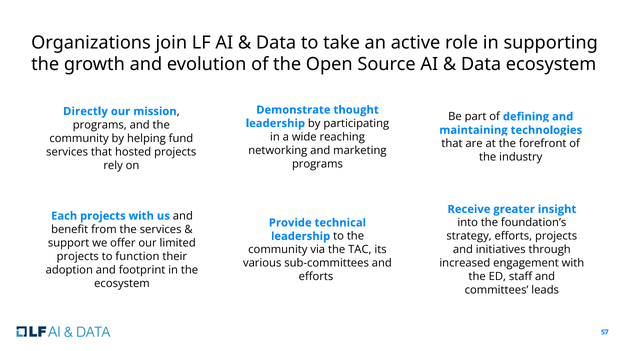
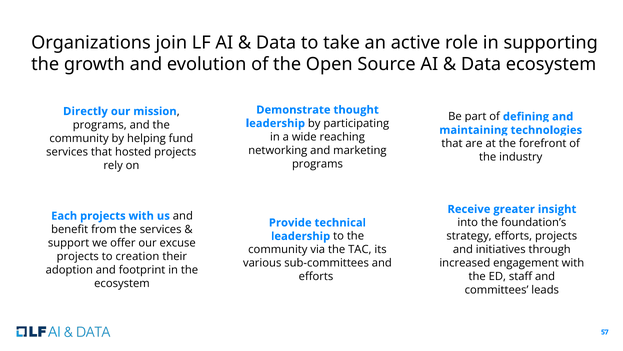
limited: limited -> excuse
function: function -> creation
